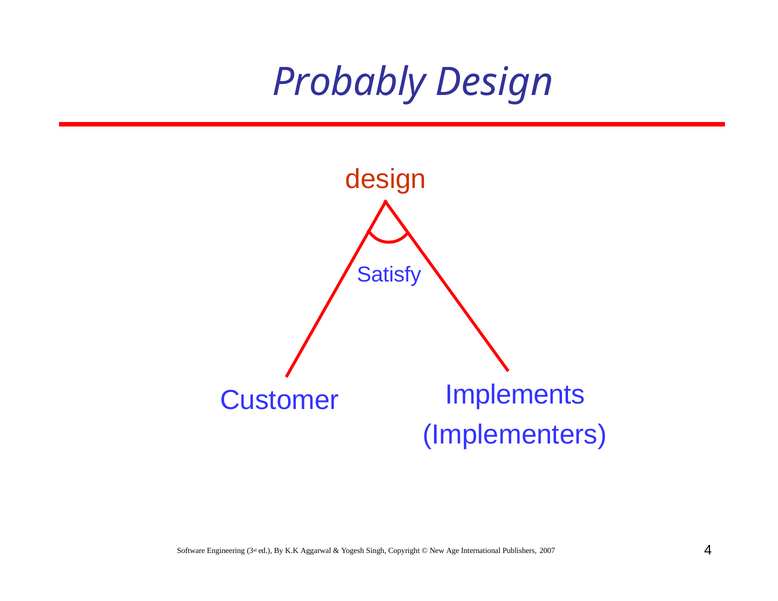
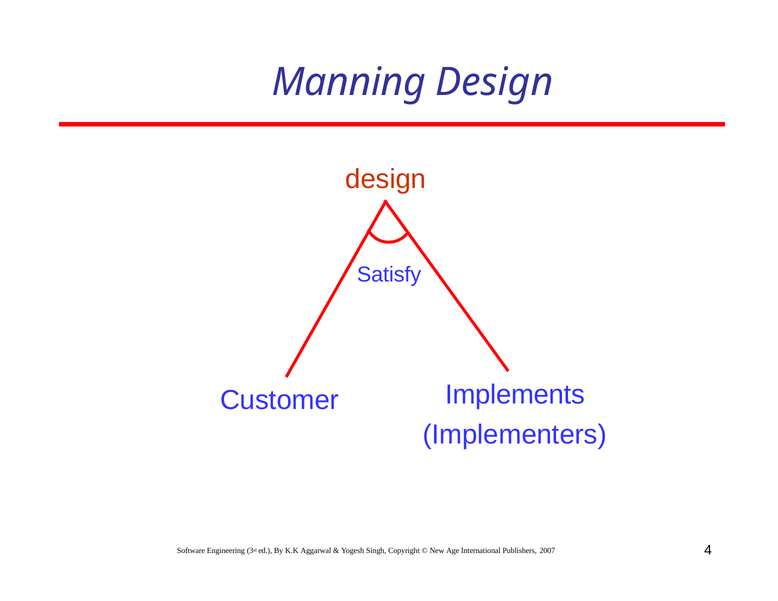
Probably: Probably -> Manning
